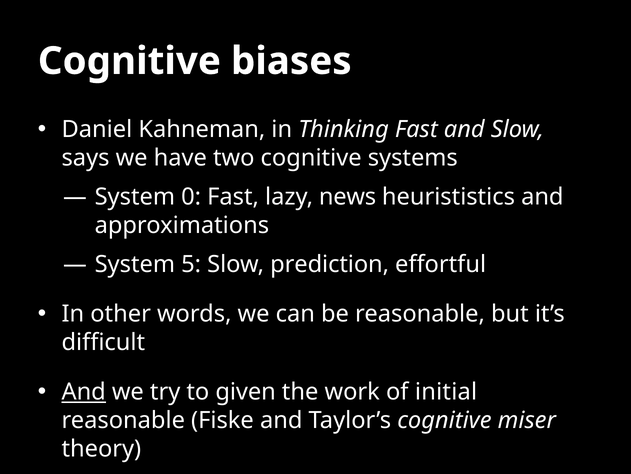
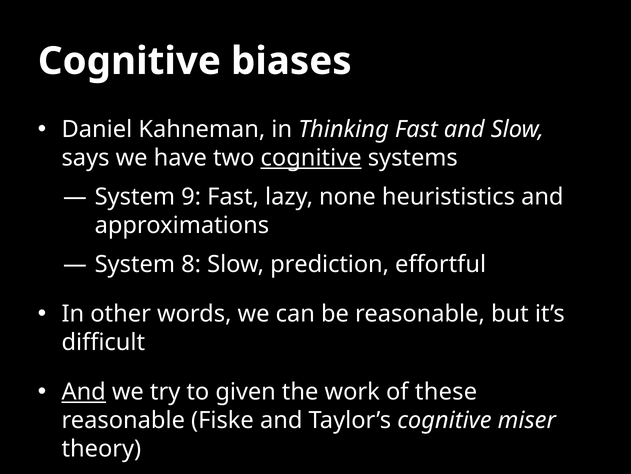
cognitive at (311, 158) underline: none -> present
0: 0 -> 9
news: news -> none
5: 5 -> 8
initial: initial -> these
